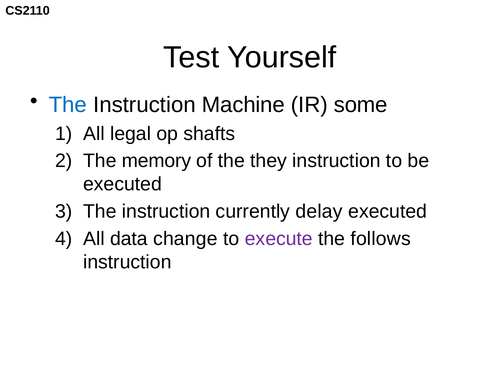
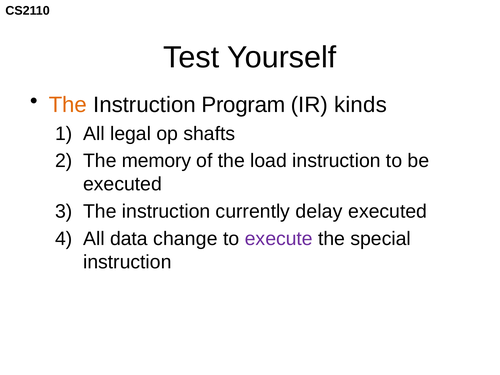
The at (68, 105) colour: blue -> orange
Machine: Machine -> Program
some: some -> kinds
they: they -> load
follows: follows -> special
